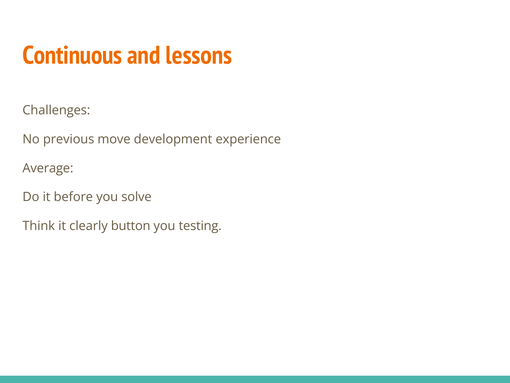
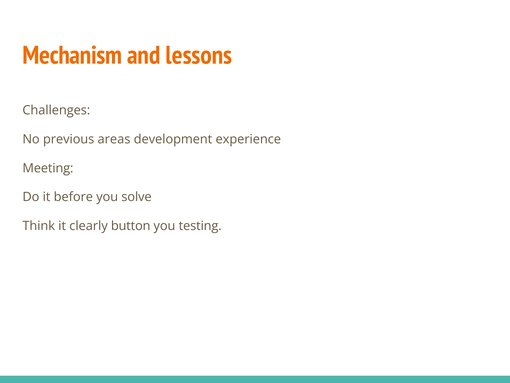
Continuous: Continuous -> Mechanism
move: move -> areas
Average: Average -> Meeting
